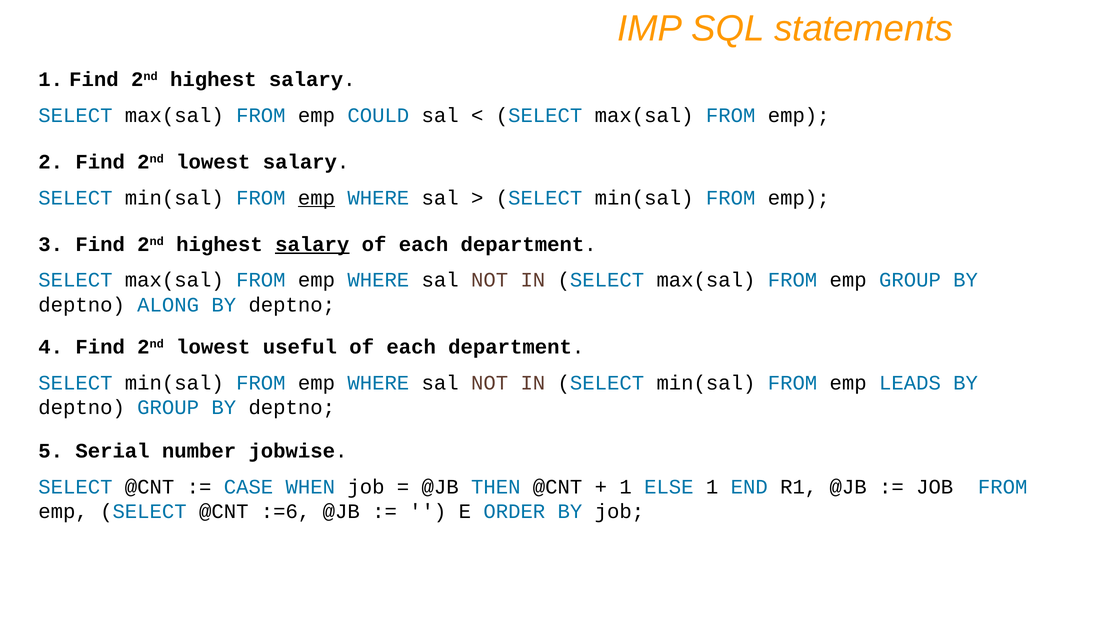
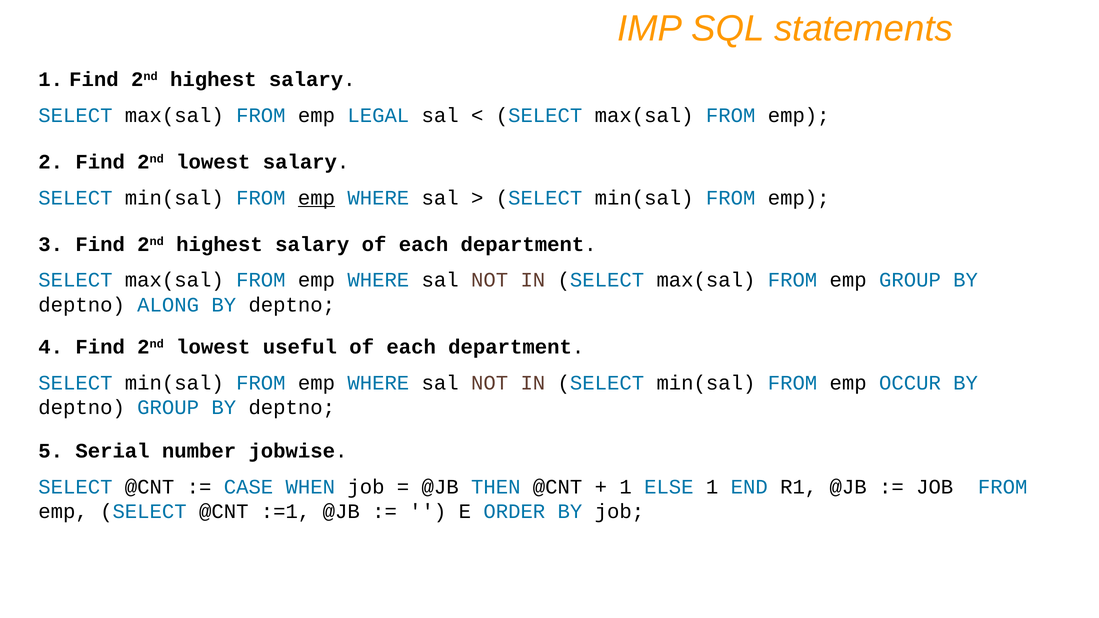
COULD: COULD -> LEGAL
salary at (312, 244) underline: present -> none
LEADS: LEADS -> OCCUR
:=6: :=6 -> :=1
